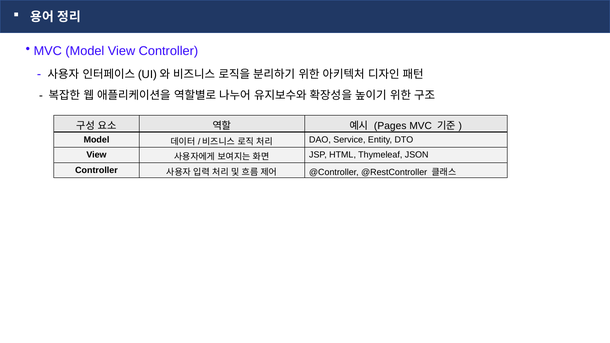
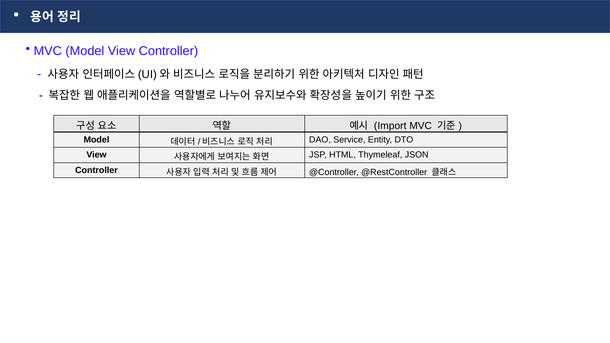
Pages: Pages -> Import
